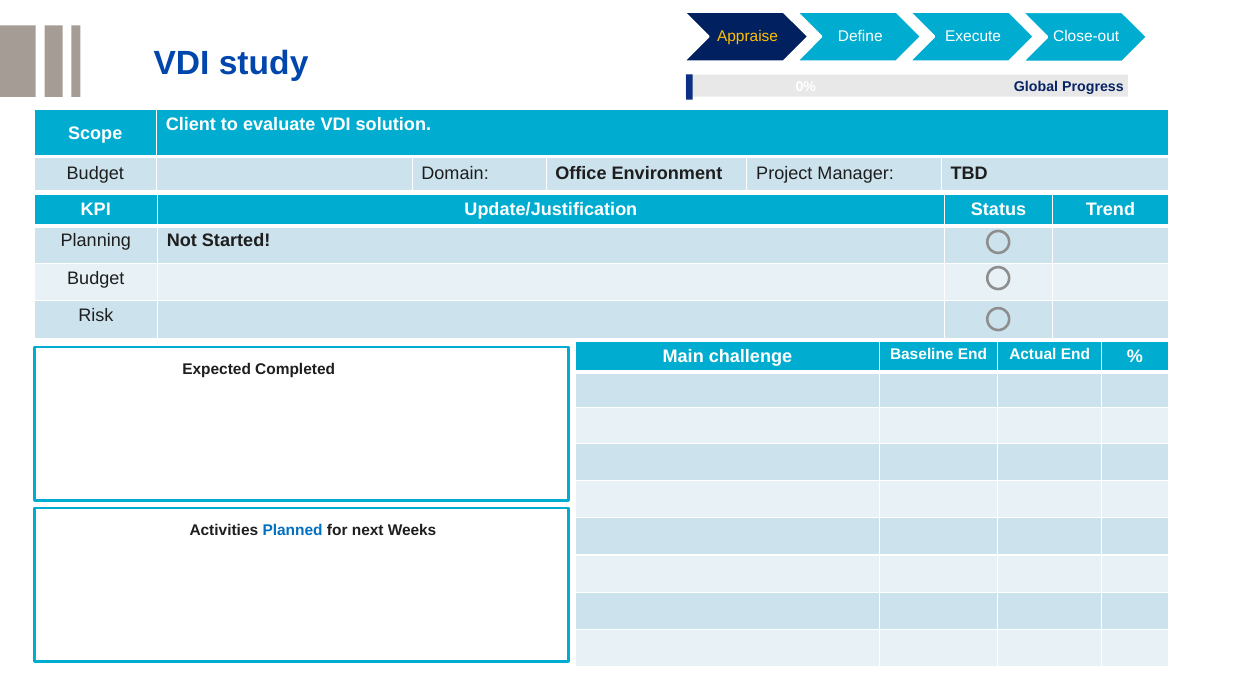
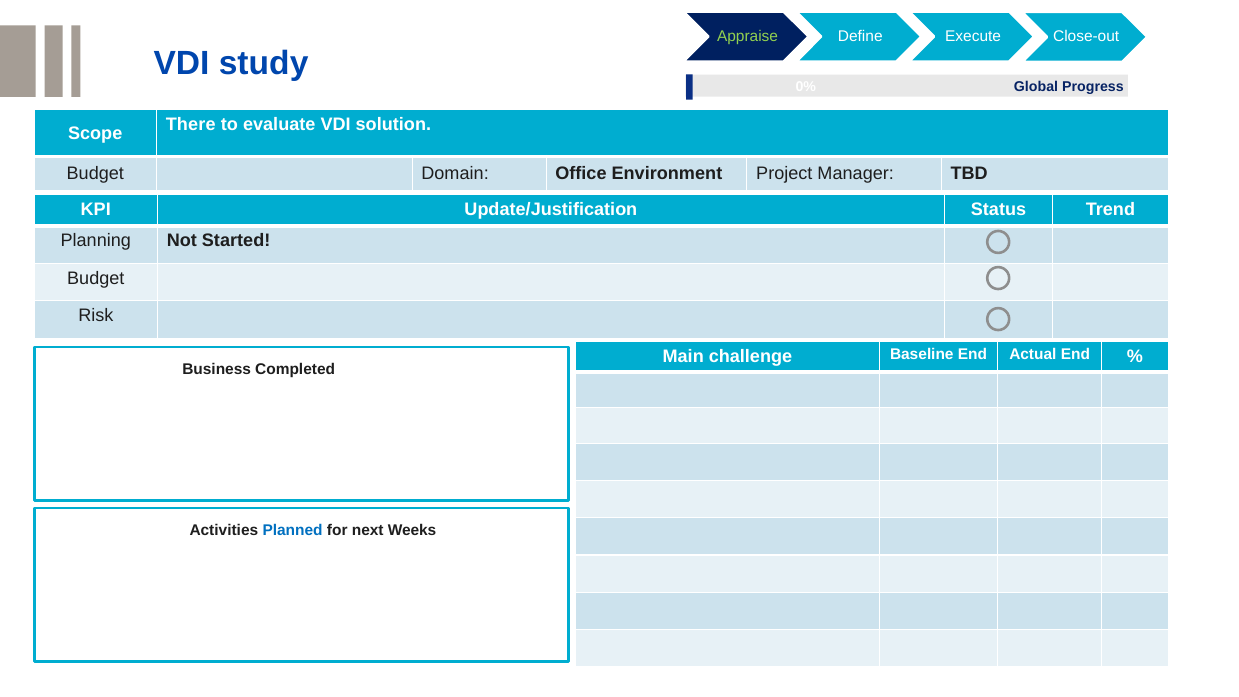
Appraise colour: yellow -> light green
Client: Client -> There
Expected: Expected -> Business
